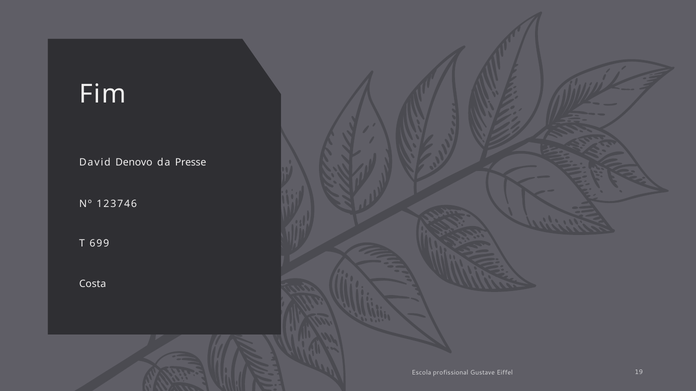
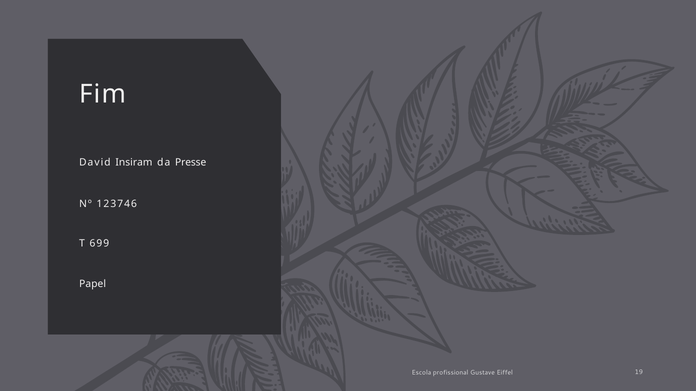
Denovo: Denovo -> Insiram
Costa: Costa -> Papel
